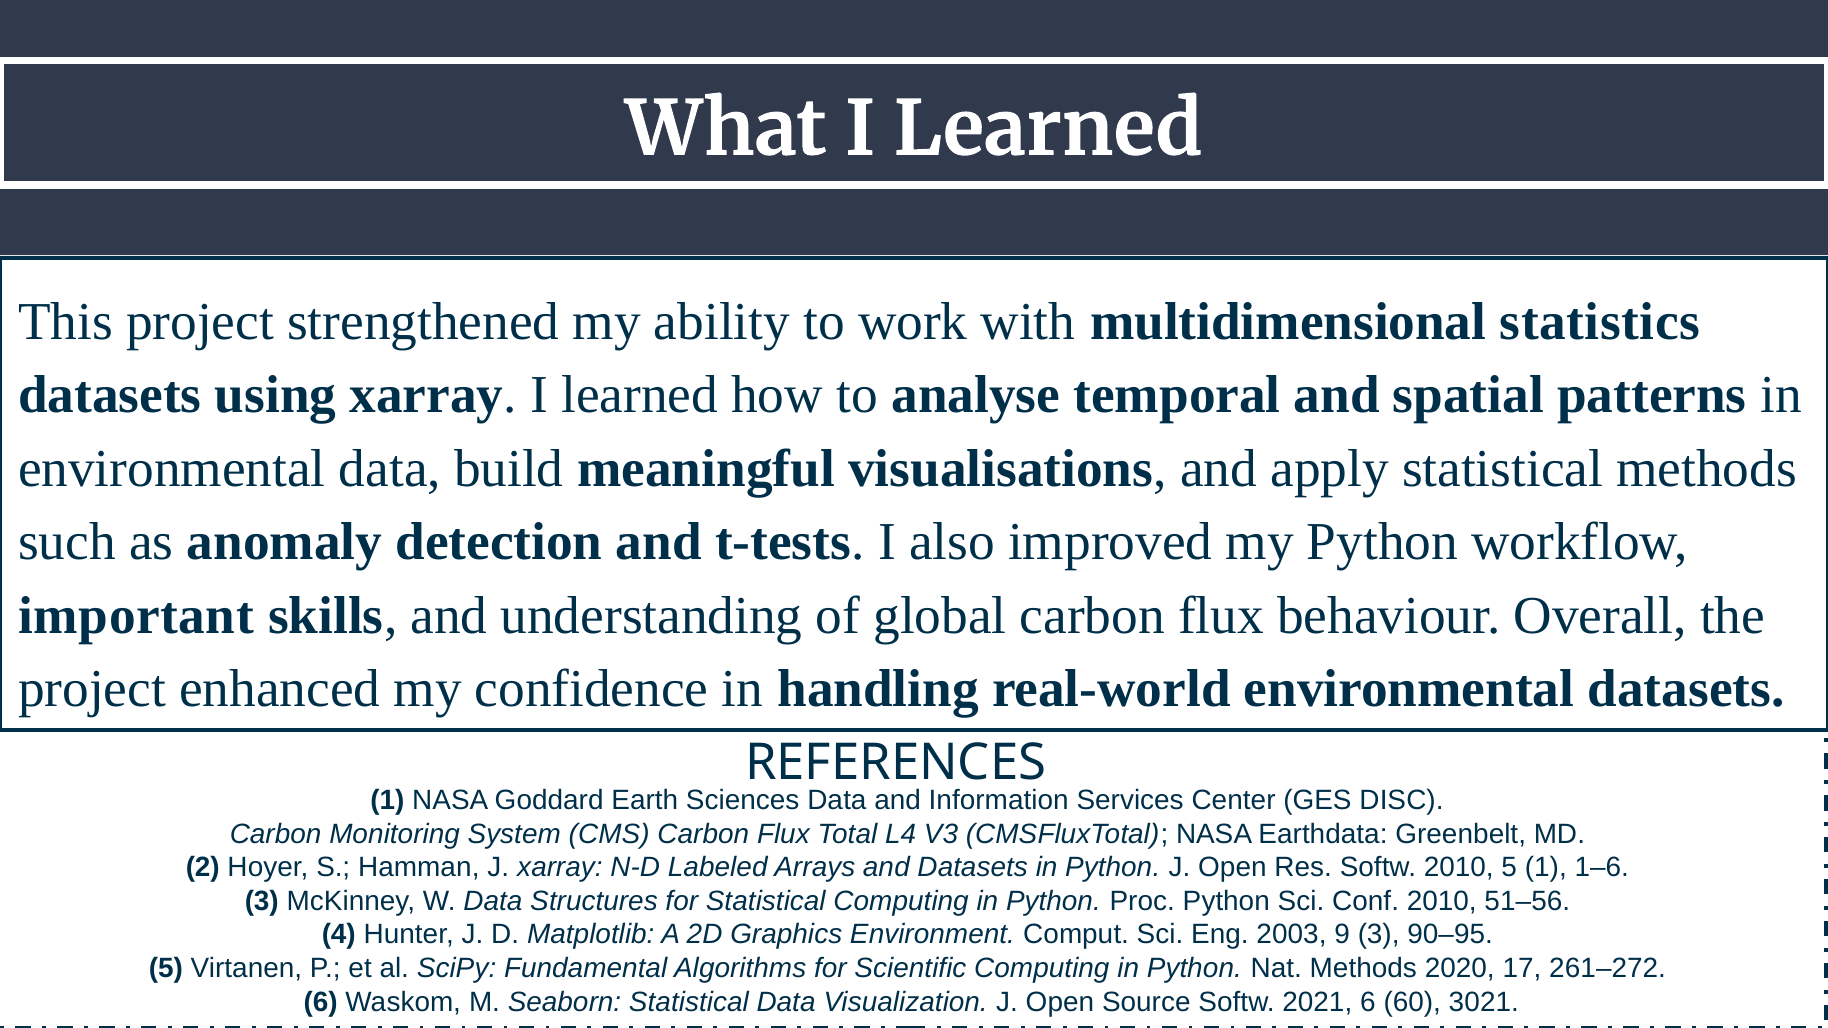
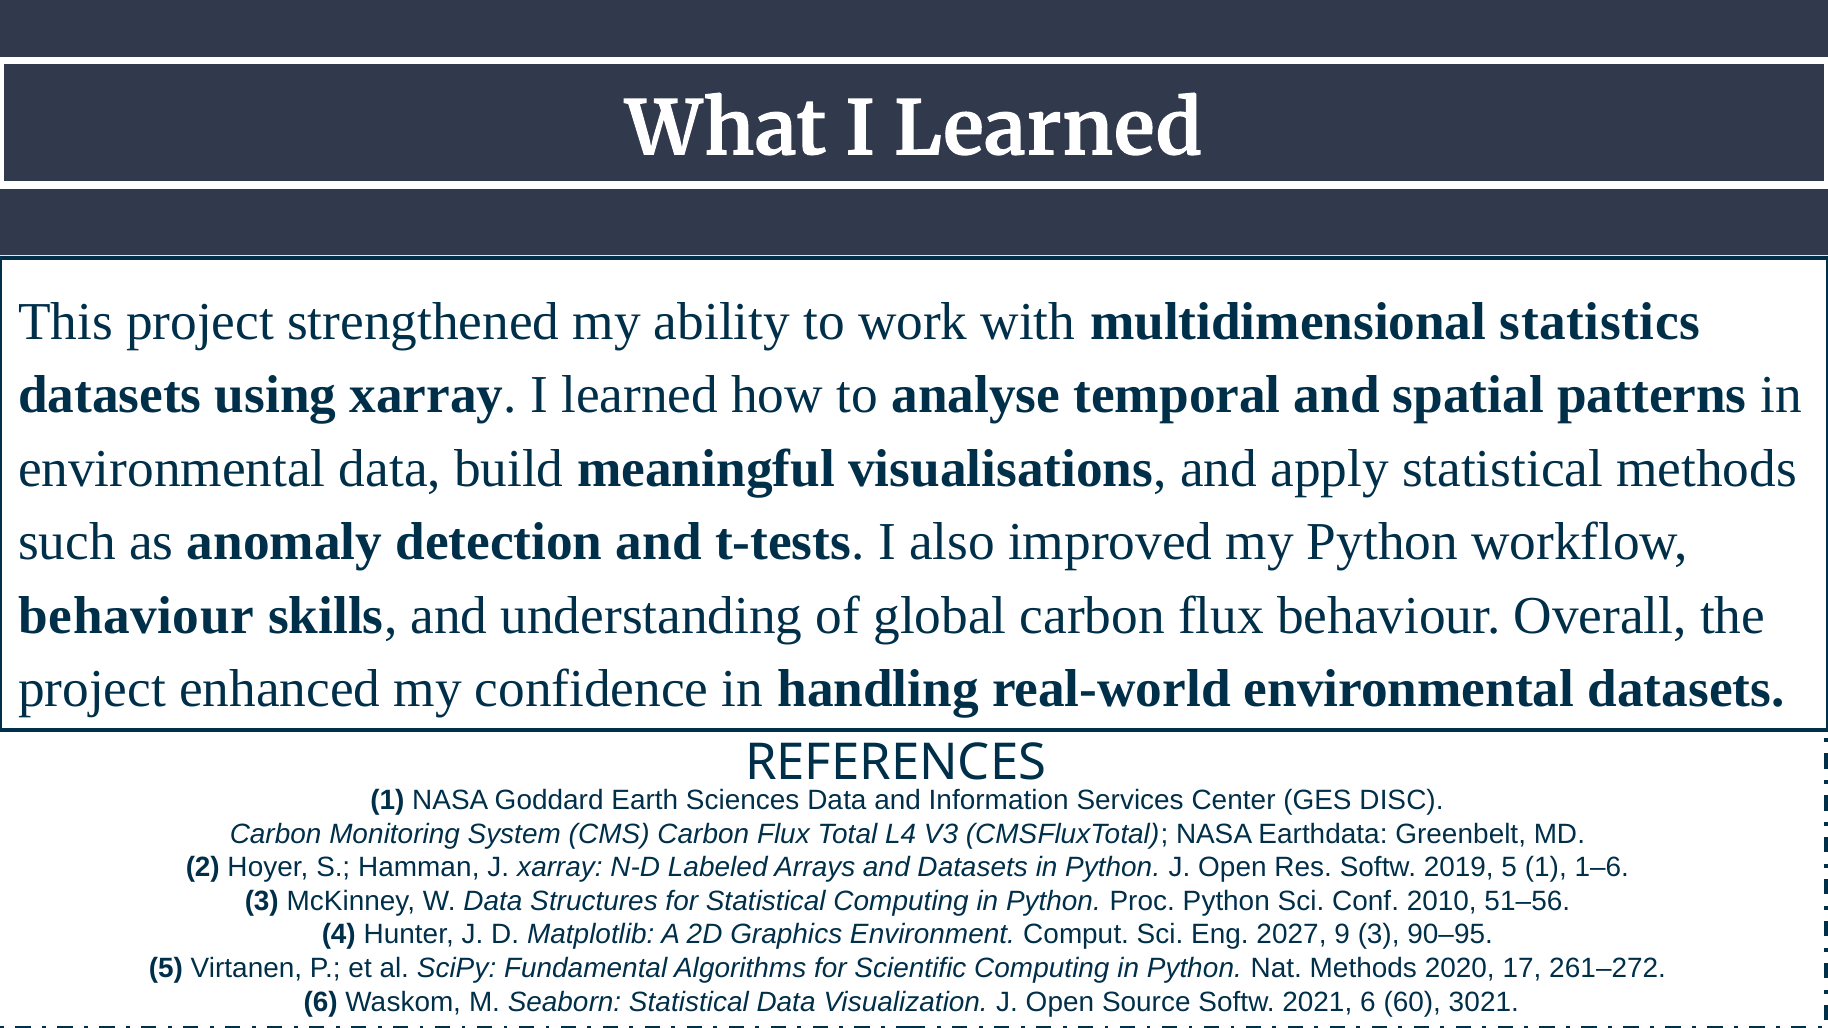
important at (136, 616): important -> behaviour
Softw 2010: 2010 -> 2019
2003: 2003 -> 2027
